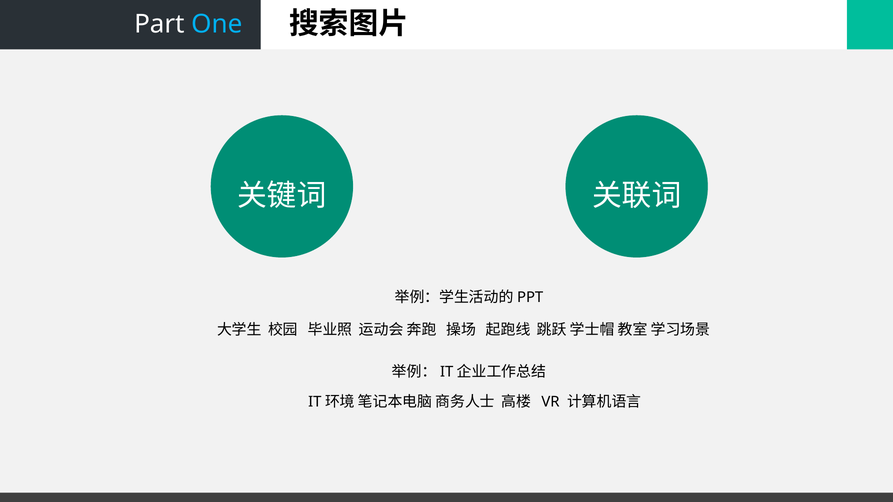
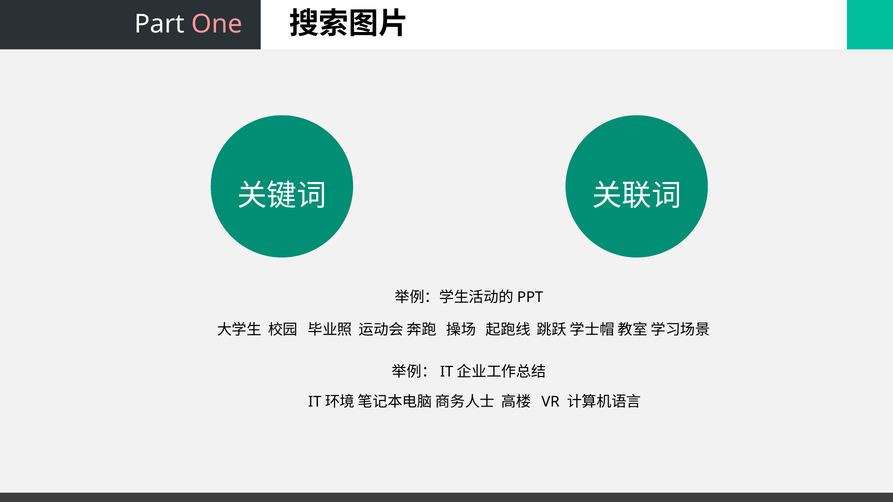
One colour: light blue -> pink
